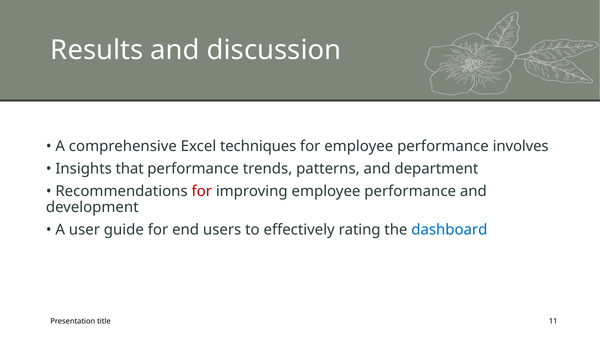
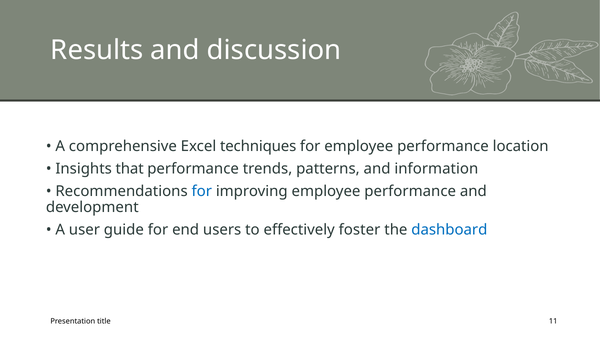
involves: involves -> location
department: department -> information
for at (202, 192) colour: red -> blue
rating: rating -> foster
